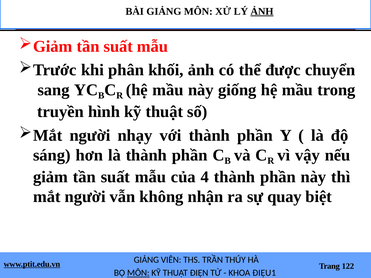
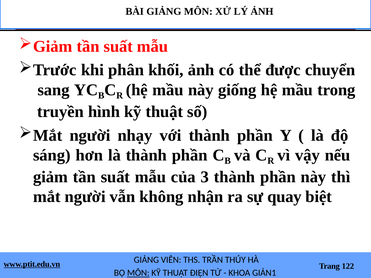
ẢNH at (262, 11) underline: present -> none
4: 4 -> 3
ĐIỆU1: ĐIỆU1 -> GIẢN1
